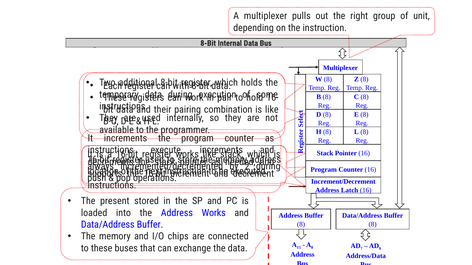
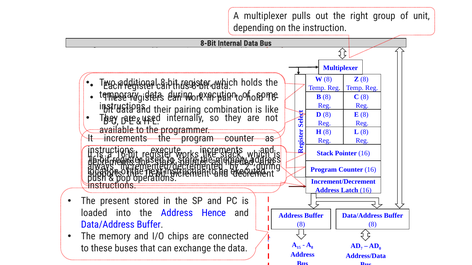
with: with -> thus
Works at (214, 213): Works -> Hence
